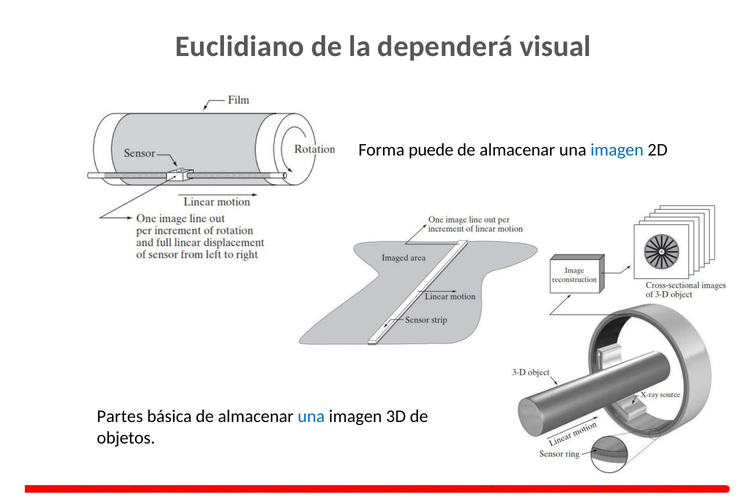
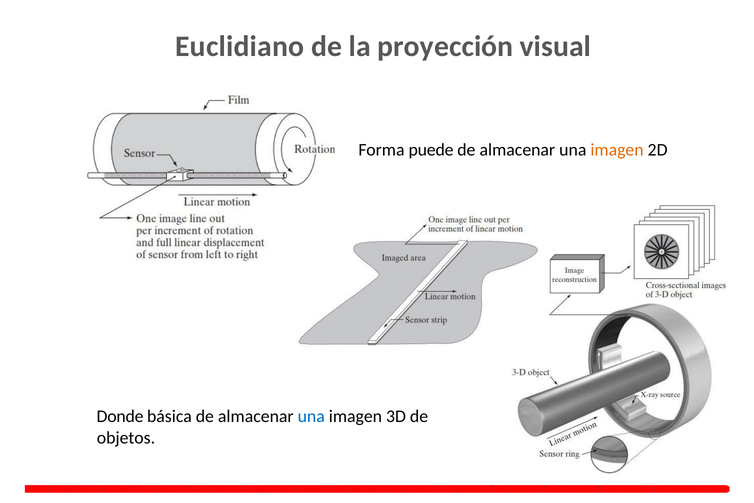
dependerá: dependerá -> proyección
imagen at (617, 150) colour: blue -> orange
Partes: Partes -> Donde
